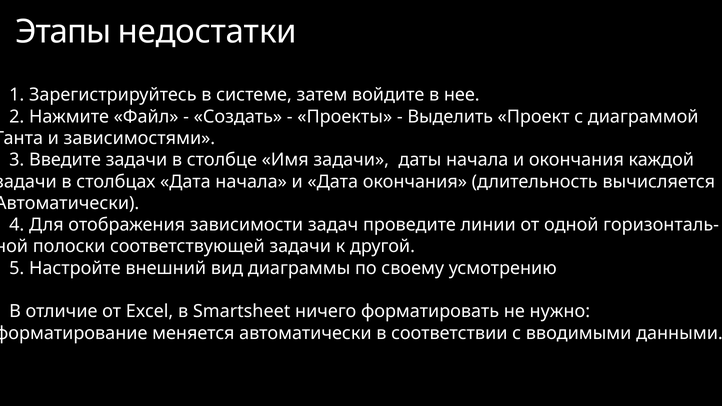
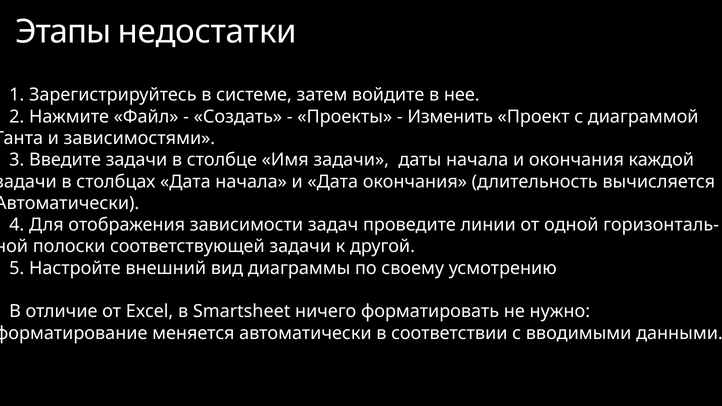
Выделить: Выделить -> Изменить
